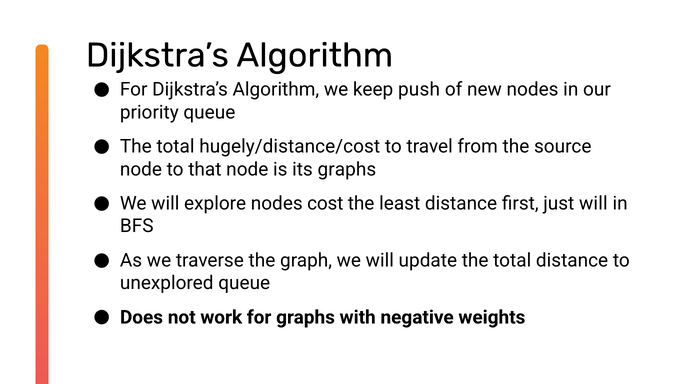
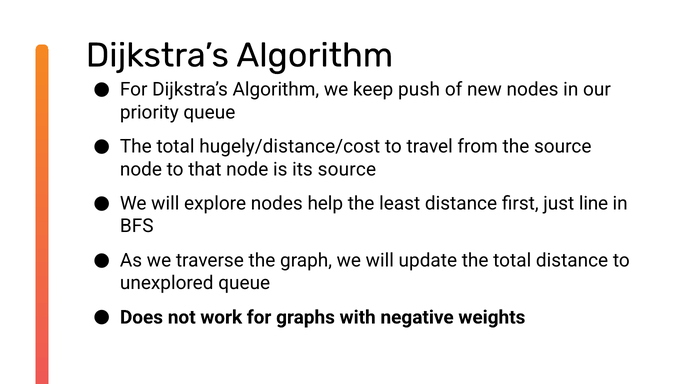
its graphs: graphs -> source
cost: cost -> help
just will: will -> line
